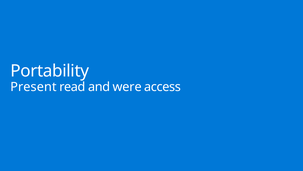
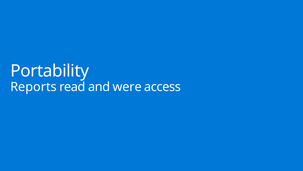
Present: Present -> Reports
